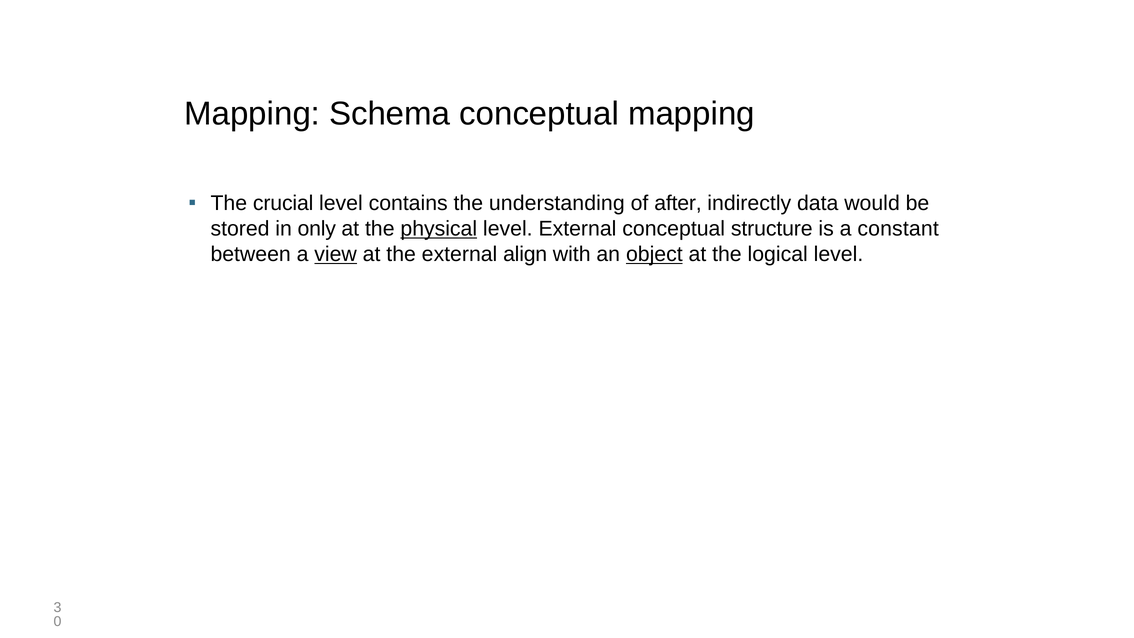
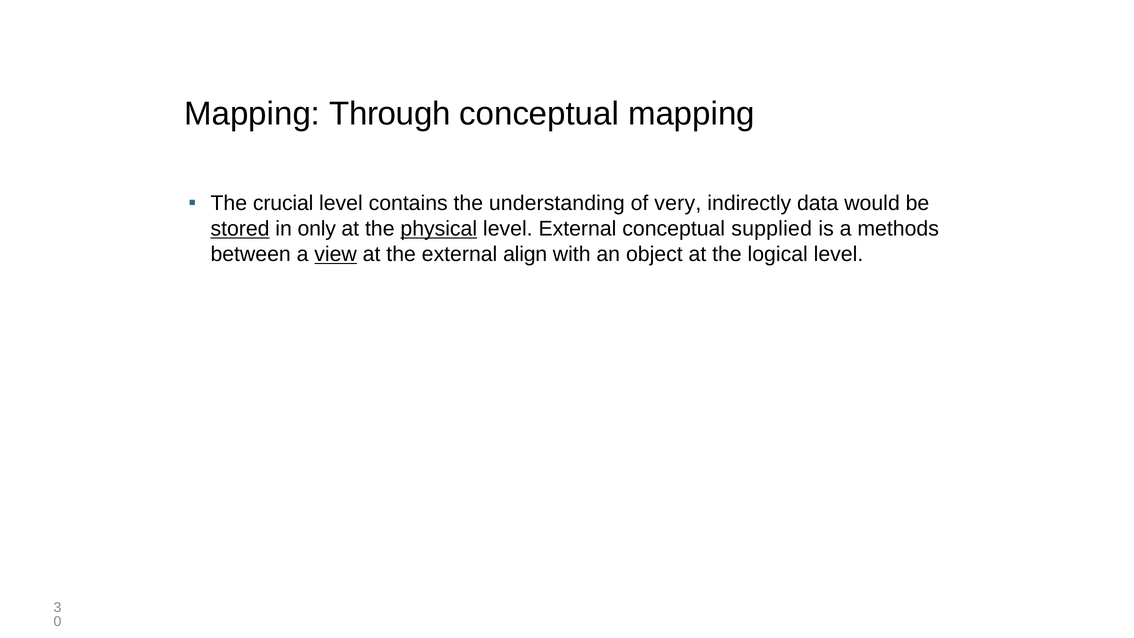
Schema: Schema -> Through
after: after -> very
stored underline: none -> present
structure: structure -> supplied
constant: constant -> methods
object underline: present -> none
